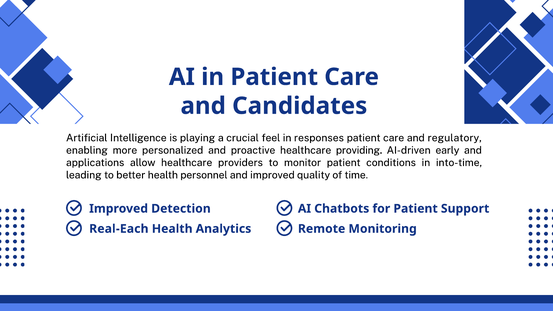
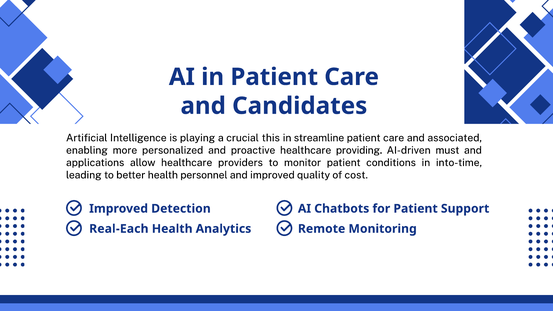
feel: feel -> this
responses: responses -> streamline
regulatory: regulatory -> associated
early: early -> must
time: time -> cost
